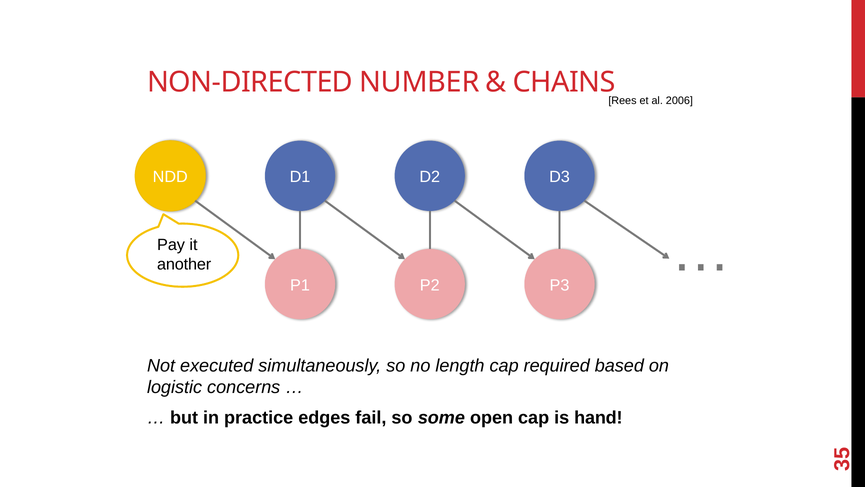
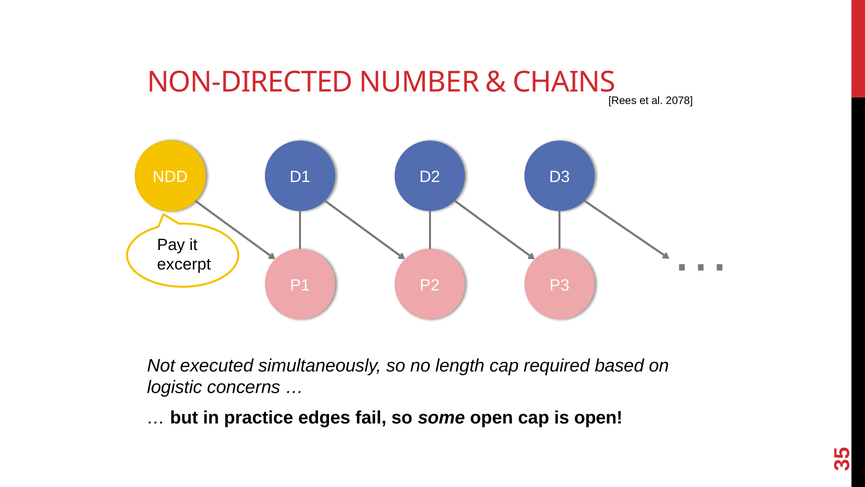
2006: 2006 -> 2078
another: another -> excerpt
is hand: hand -> open
